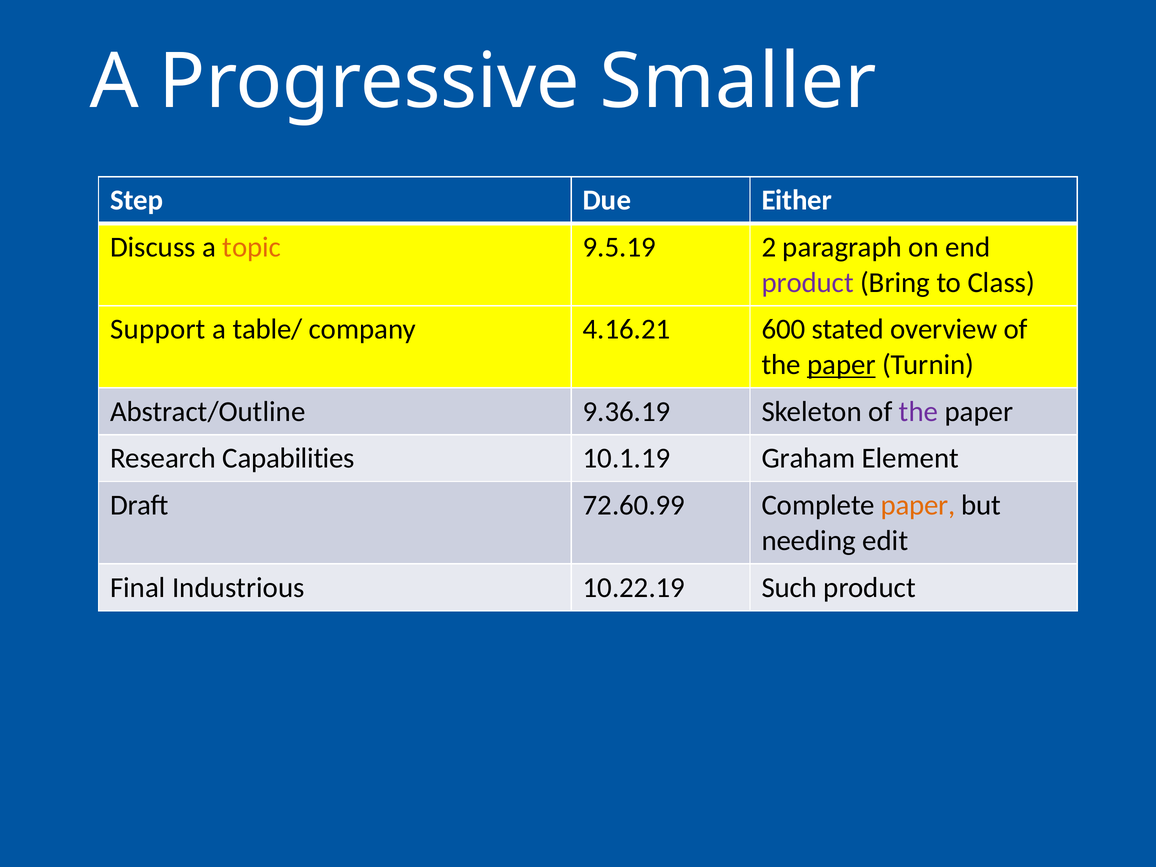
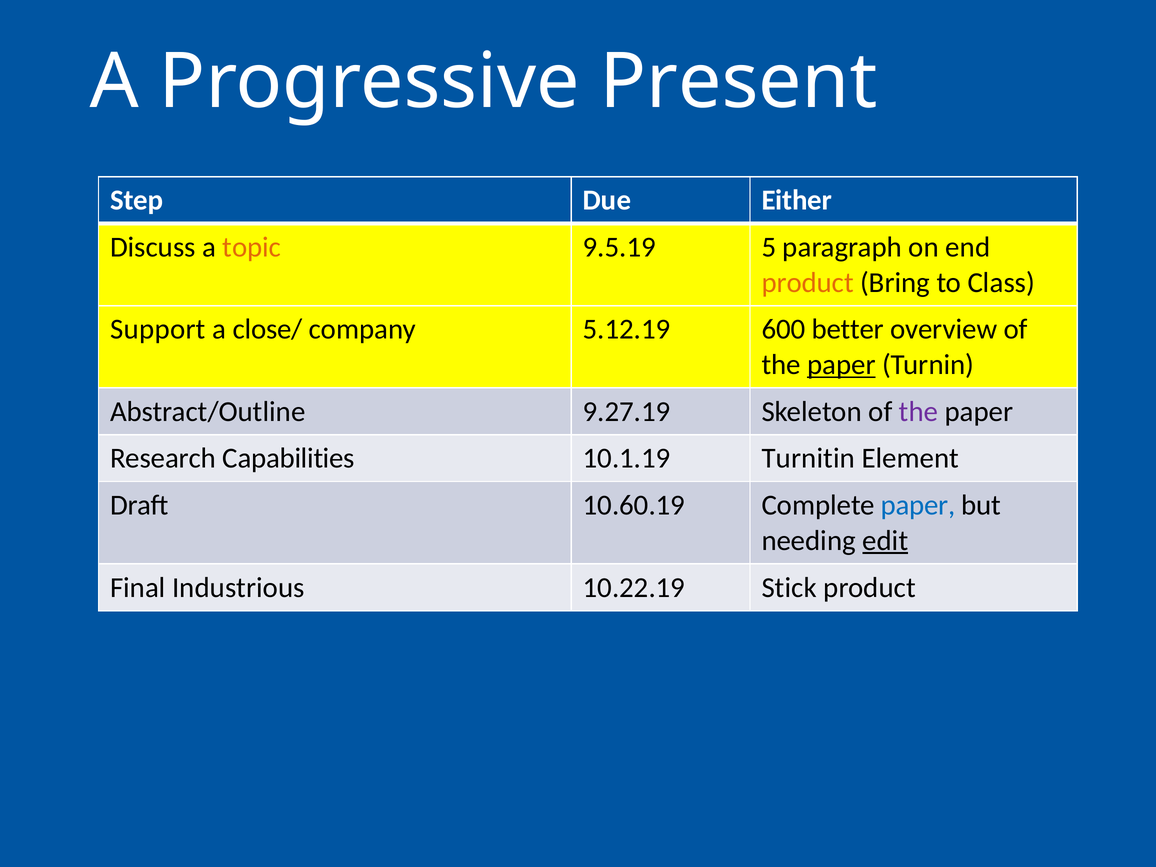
Smaller: Smaller -> Present
2: 2 -> 5
product at (808, 283) colour: purple -> orange
table/: table/ -> close/
4.16.21: 4.16.21 -> 5.12.19
stated: stated -> better
9.36.19: 9.36.19 -> 9.27.19
Graham: Graham -> Turnitin
72.60.99: 72.60.99 -> 10.60.19
paper at (918, 505) colour: orange -> blue
edit underline: none -> present
Such: Such -> Stick
